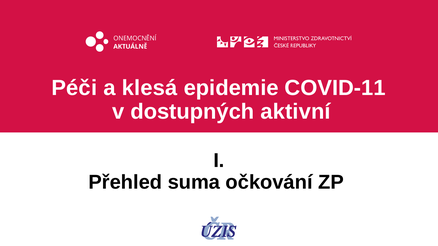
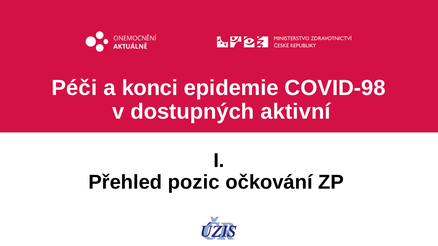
klesá: klesá -> konci
COVID-11: COVID-11 -> COVID-98
suma: suma -> pozic
